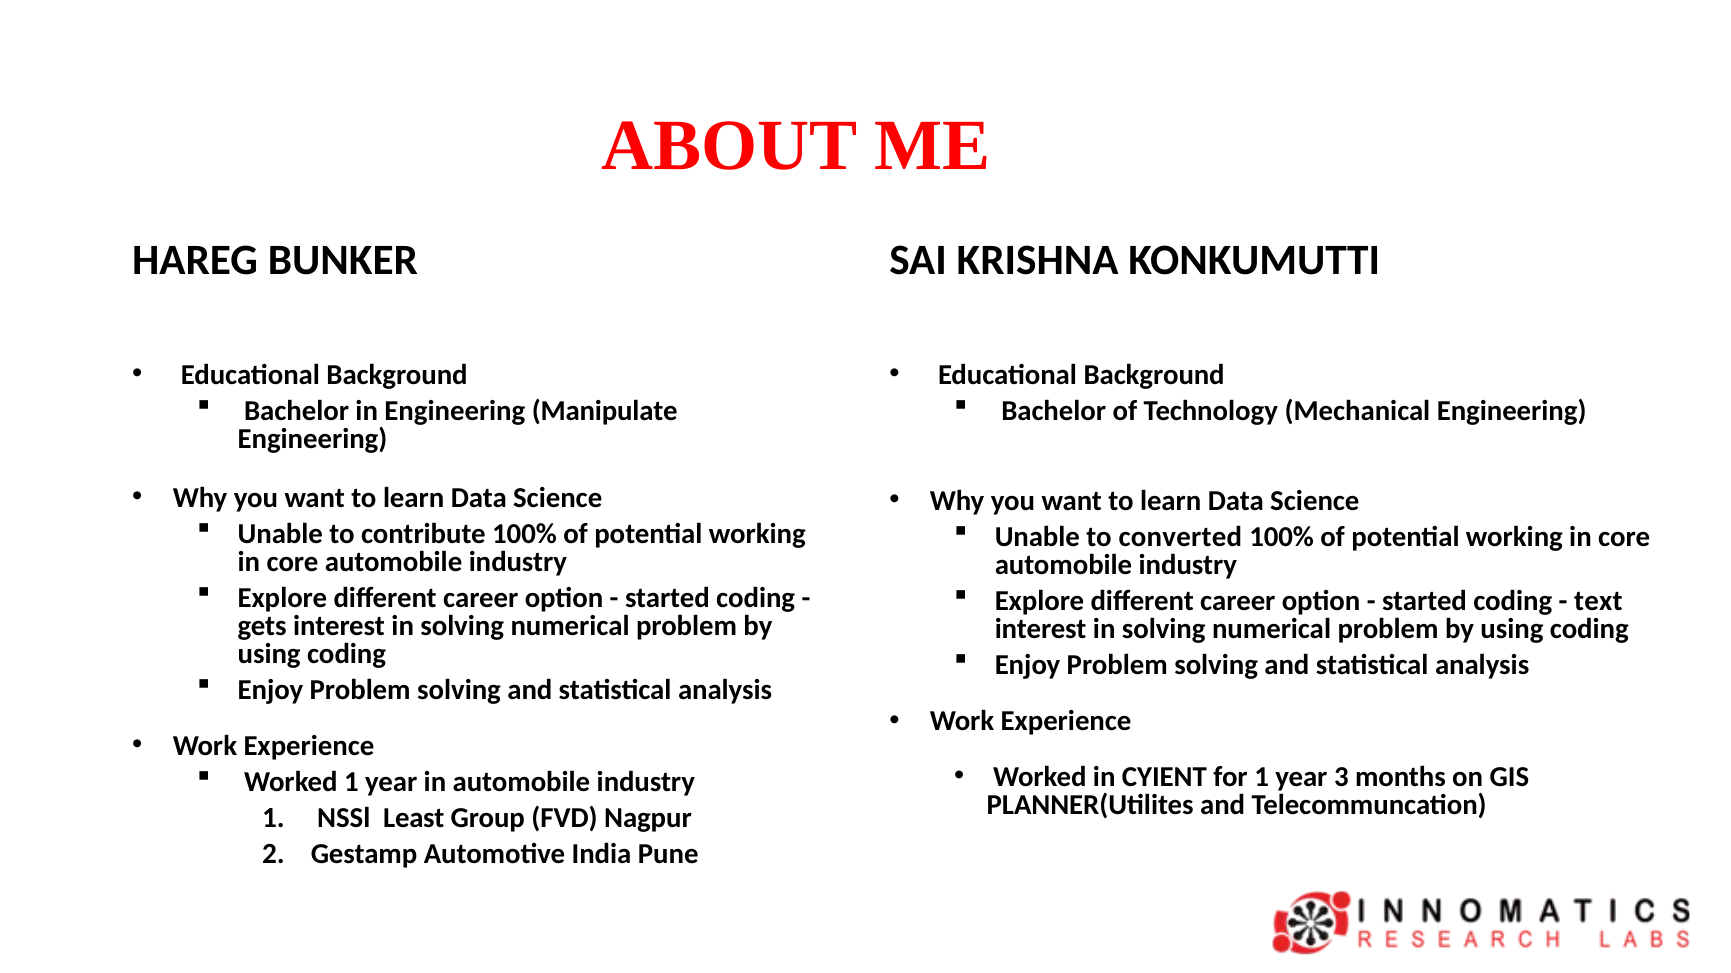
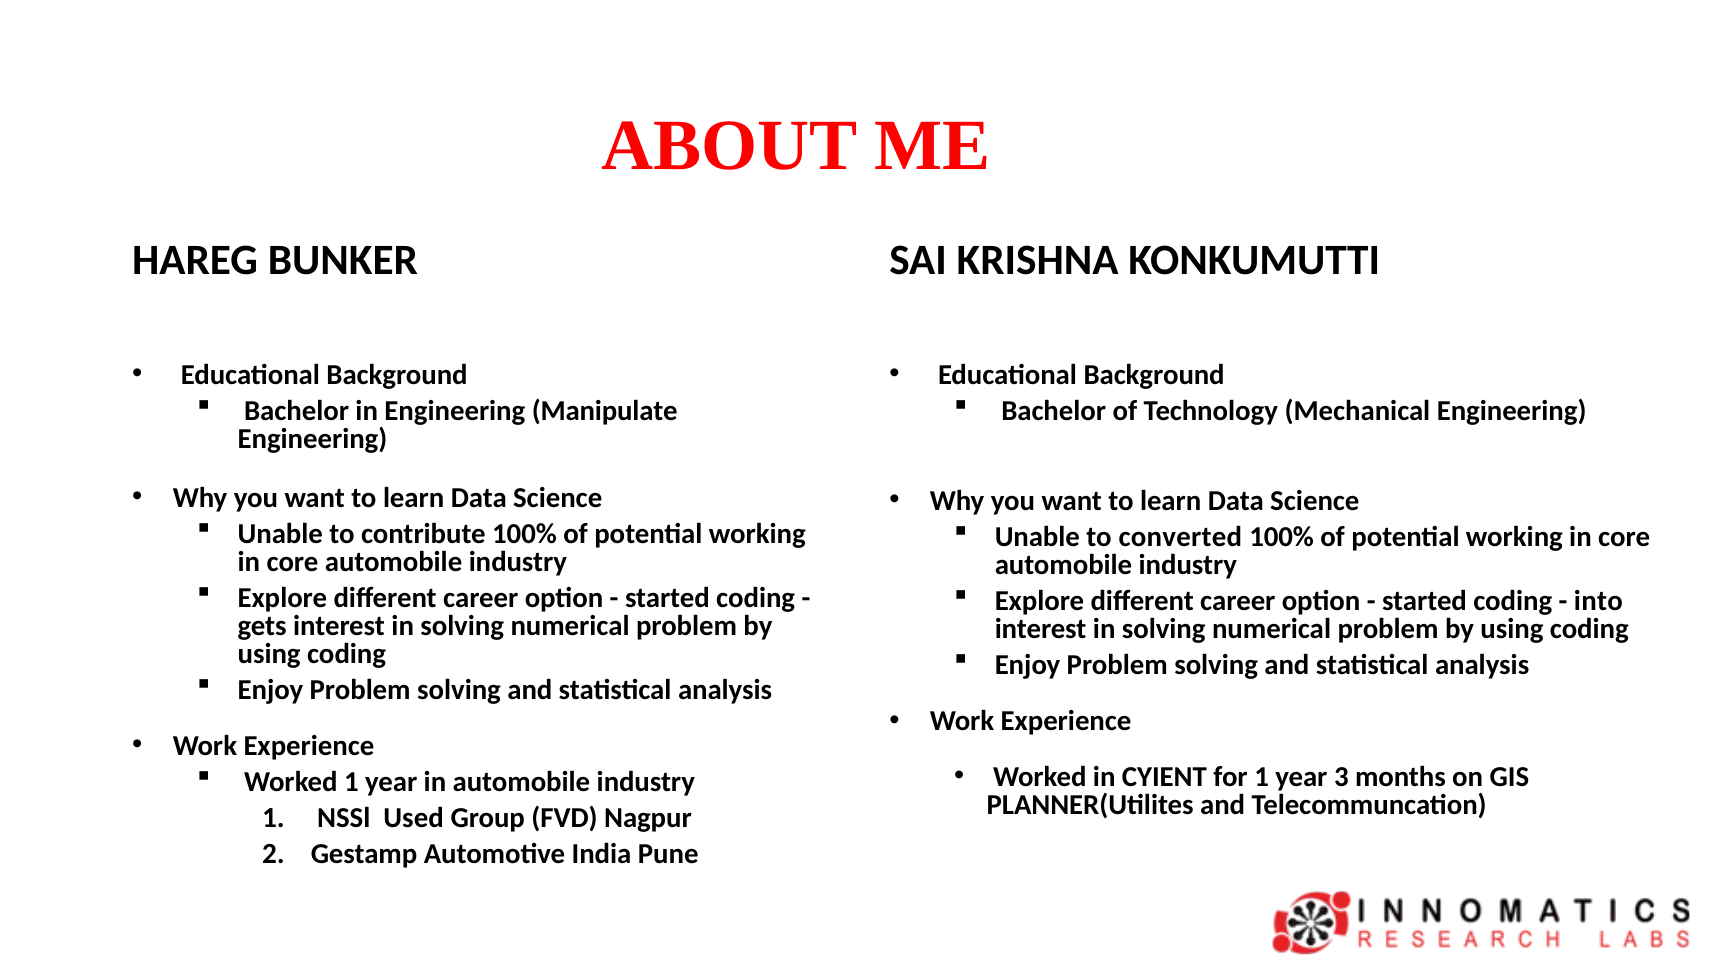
text: text -> into
Least: Least -> Used
